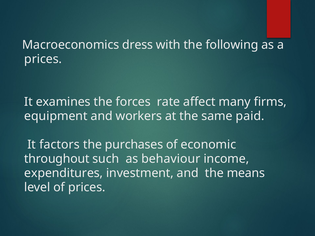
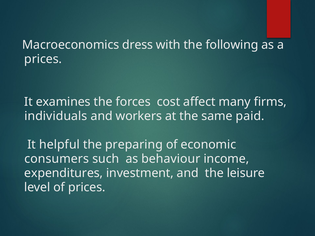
rate: rate -> cost
equipment: equipment -> individuals
factors: factors -> helpful
purchases: purchases -> preparing
throughout: throughout -> consumers
means: means -> leisure
